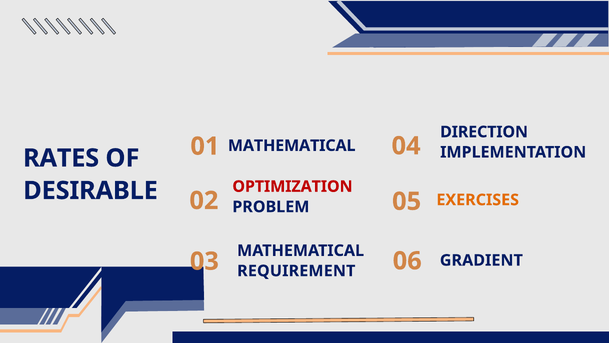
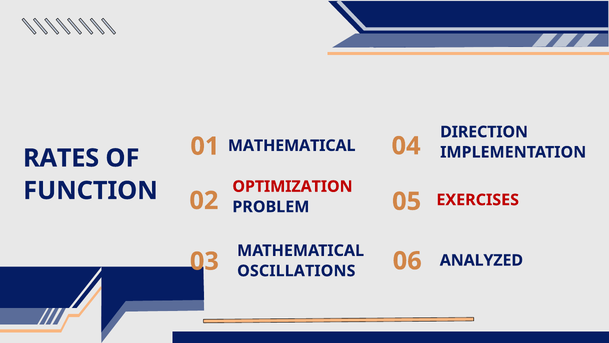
DESIRABLE: DESIRABLE -> FUNCTION
EXERCISES colour: orange -> red
GRADIENT: GRADIENT -> ANALYZED
REQUIREMENT: REQUIREMENT -> OSCILLATIONS
